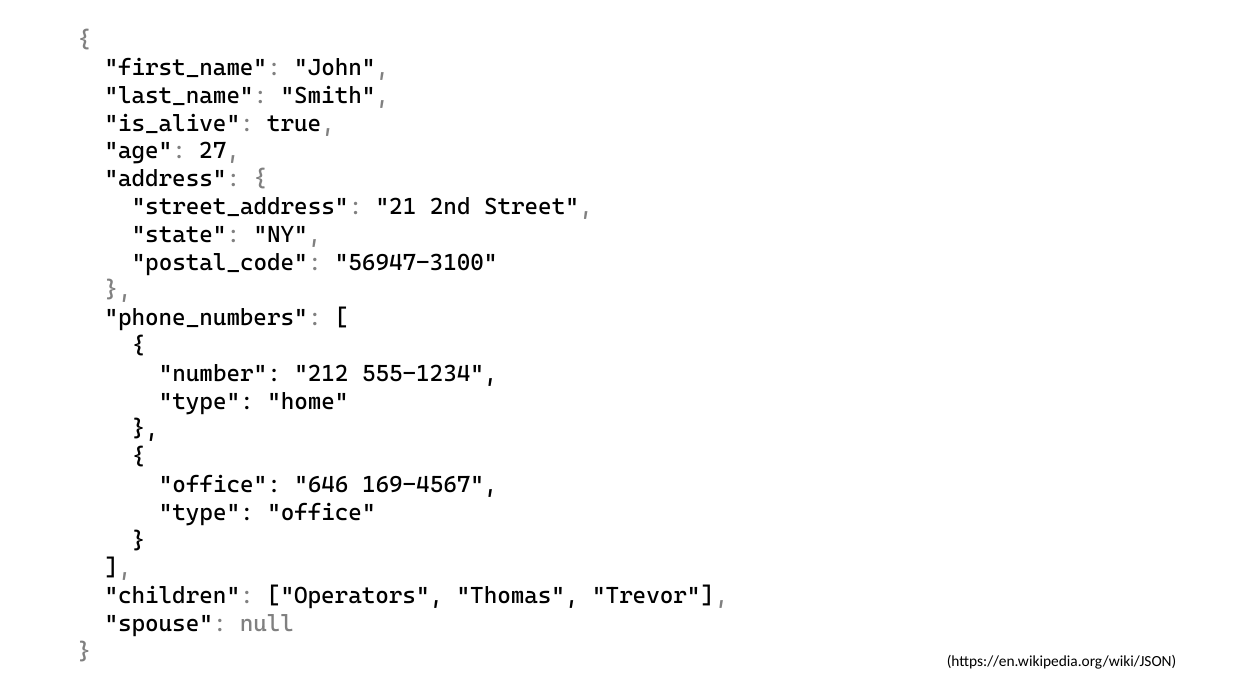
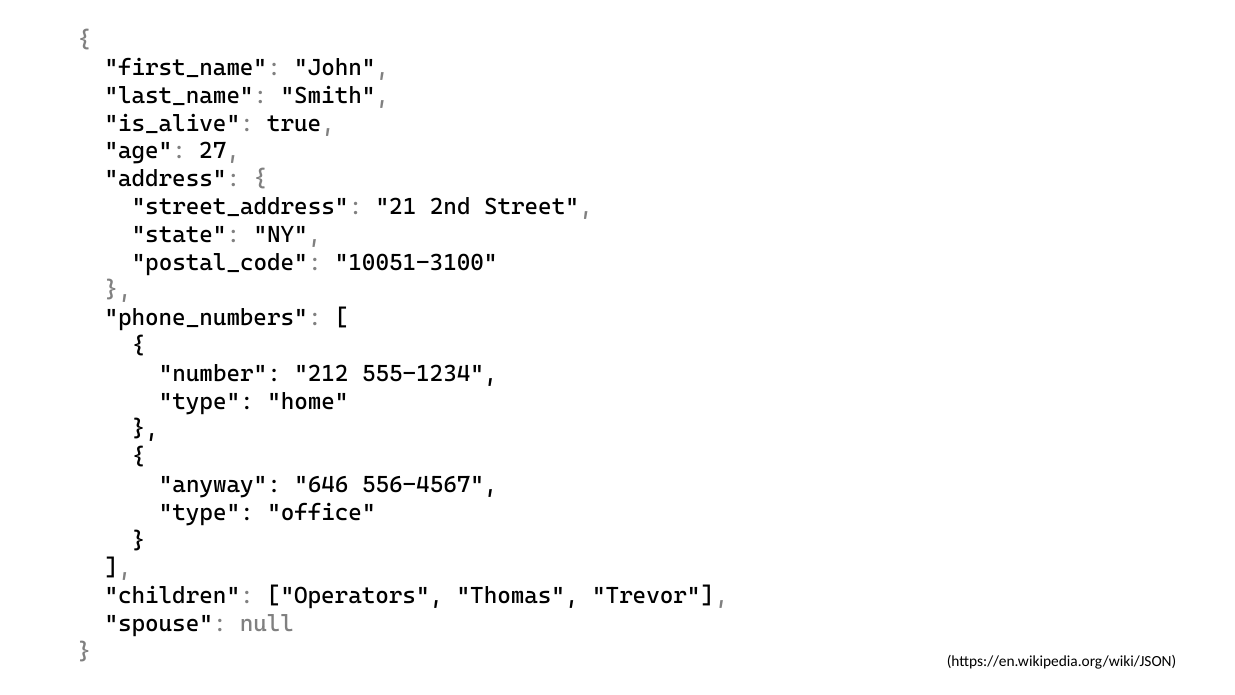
56947-3100: 56947-3100 -> 10051-3100
office at (220, 485): office -> anyway
169-4567: 169-4567 -> 556-4567
